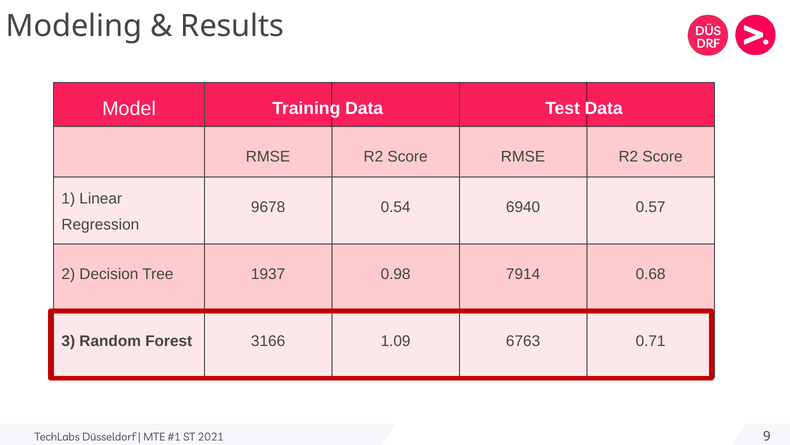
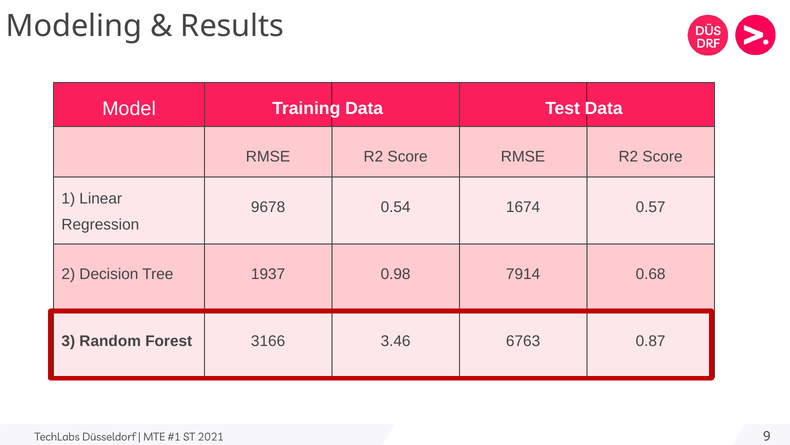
6940: 6940 -> 1674
1.09: 1.09 -> 3.46
0.71: 0.71 -> 0.87
